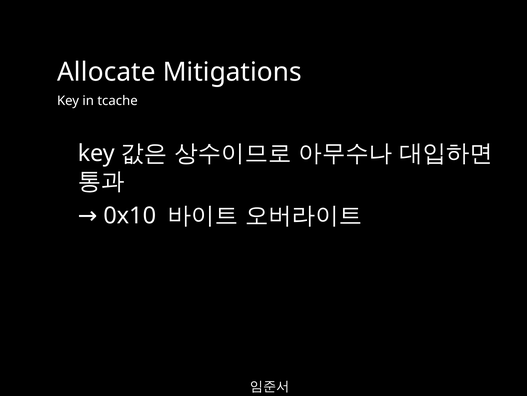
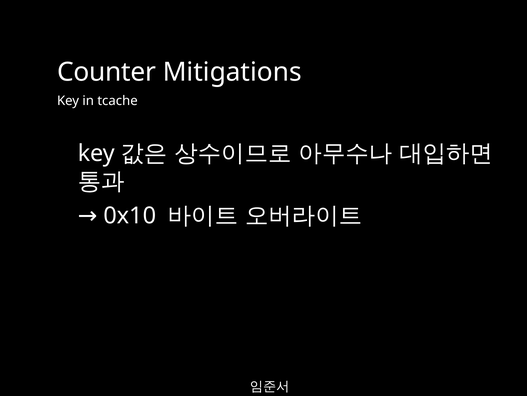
Allocate: Allocate -> Counter
